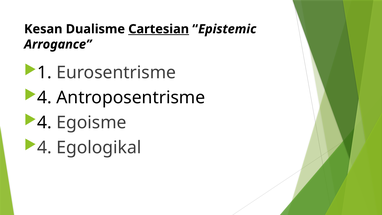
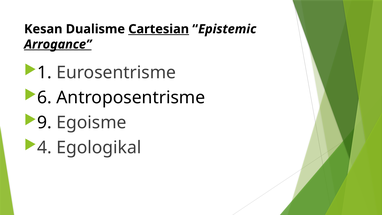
Arrogance underline: none -> present
4 at (44, 97): 4 -> 6
4 at (44, 122): 4 -> 9
